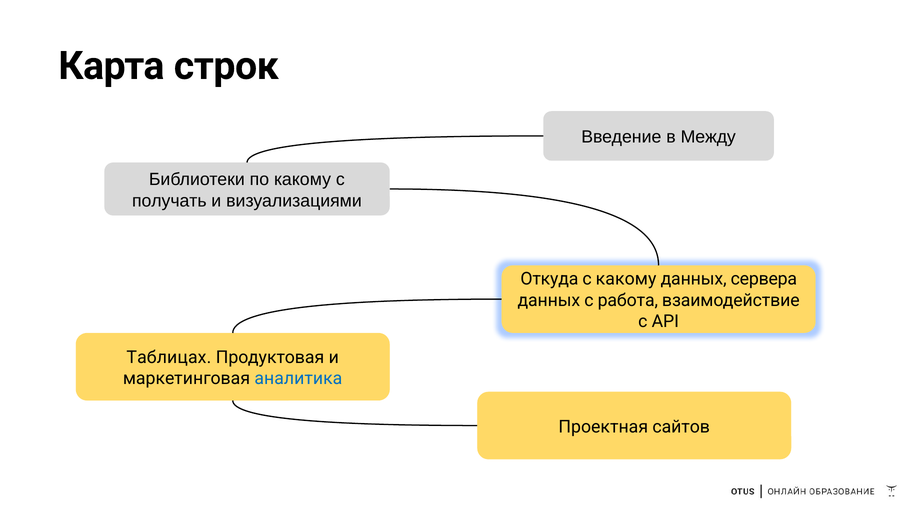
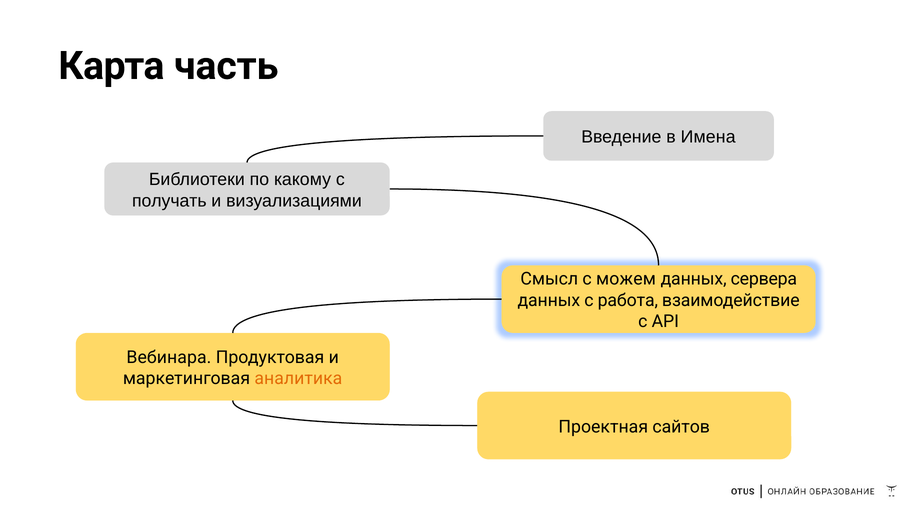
строк: строк -> часть
Между: Между -> Имена
Откуда: Откуда -> Смысл
с какому: какому -> можем
Таблицах: Таблицах -> Вебинара
аналитика colour: blue -> orange
